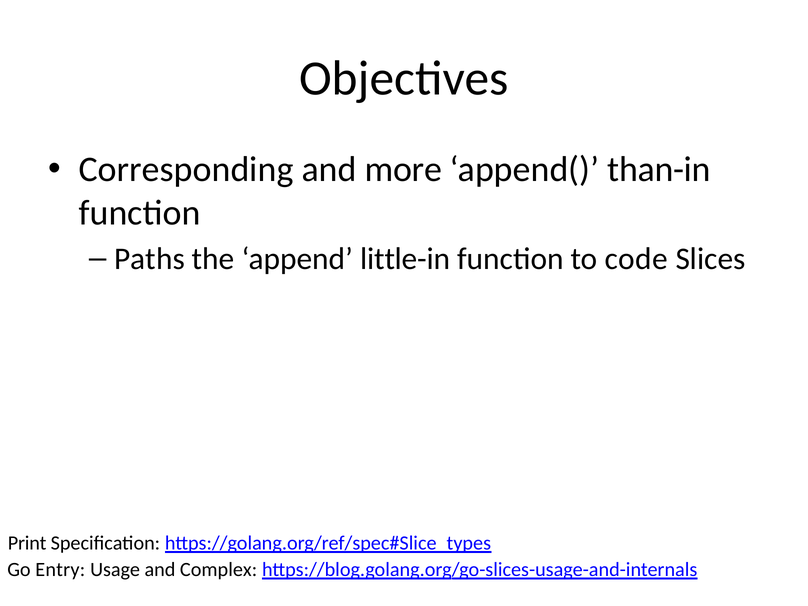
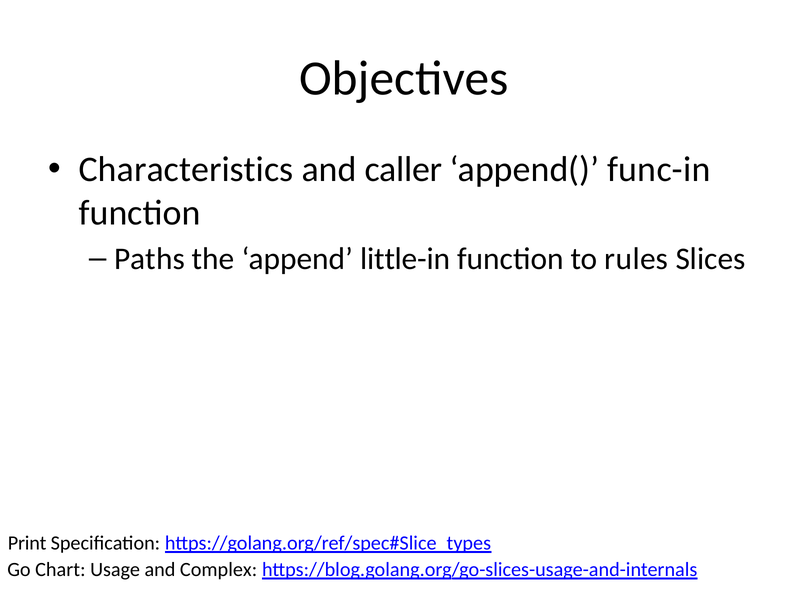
Corresponding: Corresponding -> Characteristics
more: more -> caller
than-in: than-in -> func-in
code: code -> rules
Entry: Entry -> Chart
